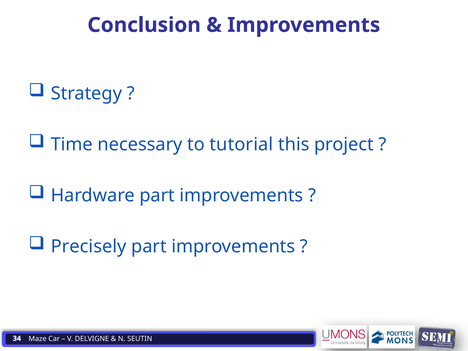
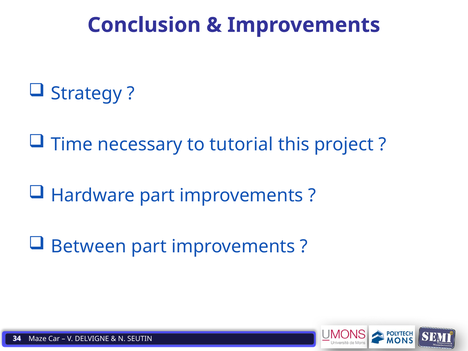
Precisely: Precisely -> Between
